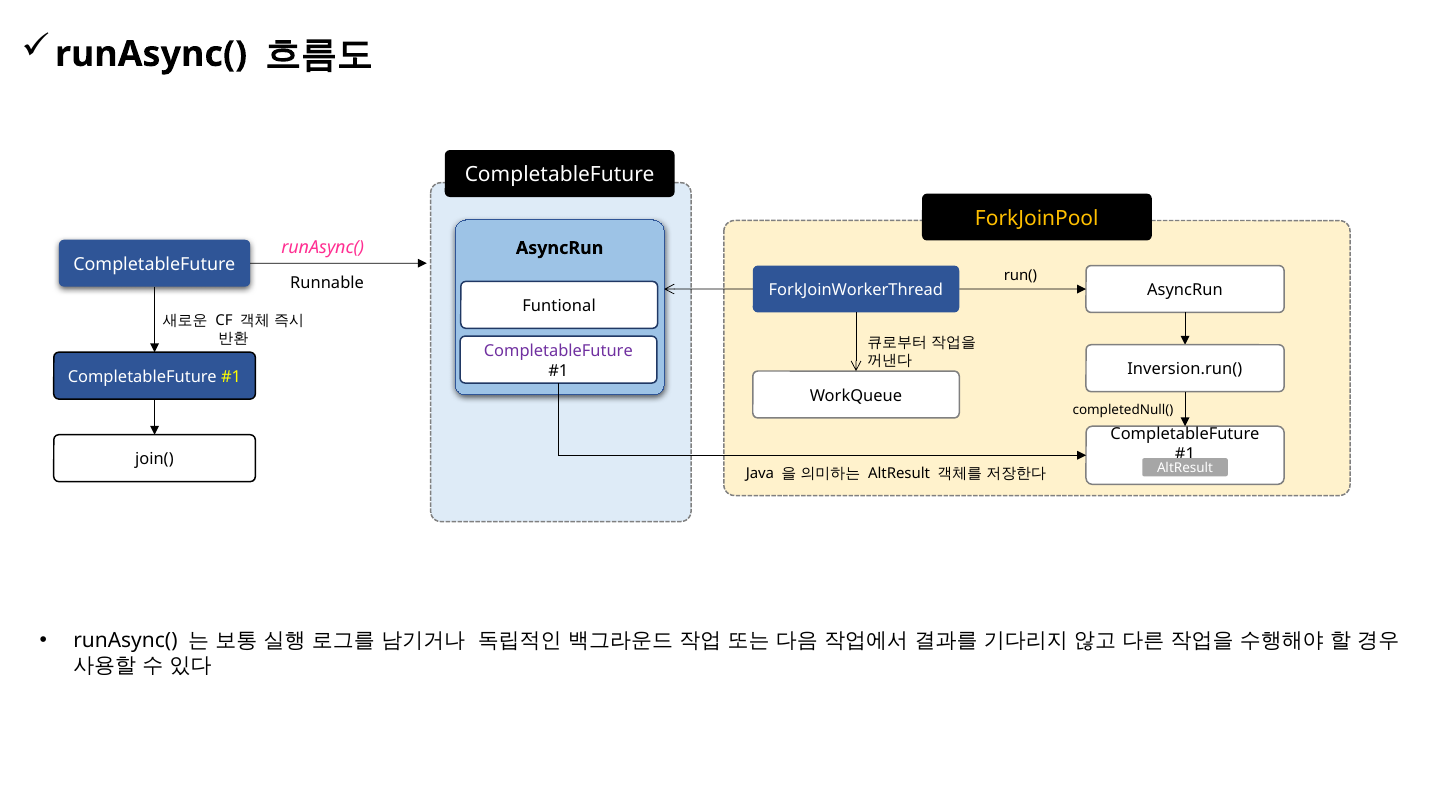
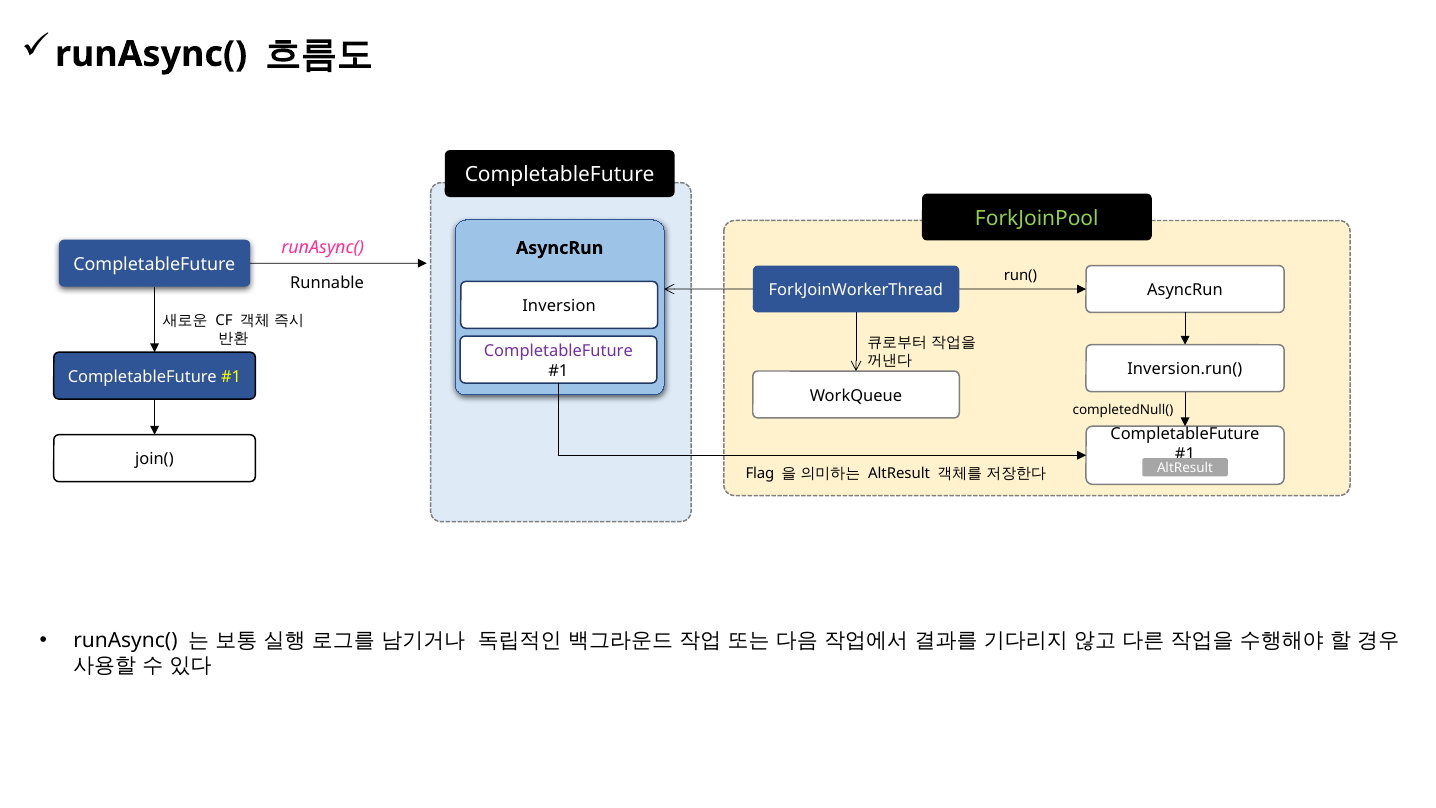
ForkJoinPool colour: yellow -> light green
Funtional: Funtional -> Inversion
Java: Java -> Flag
